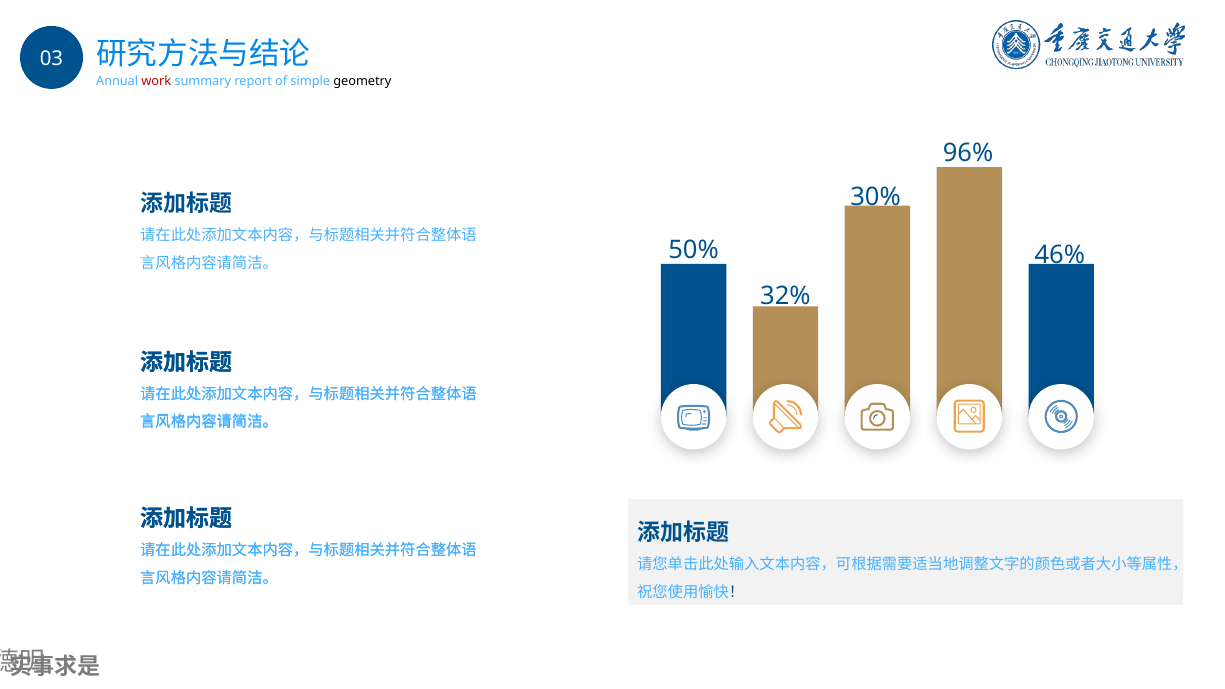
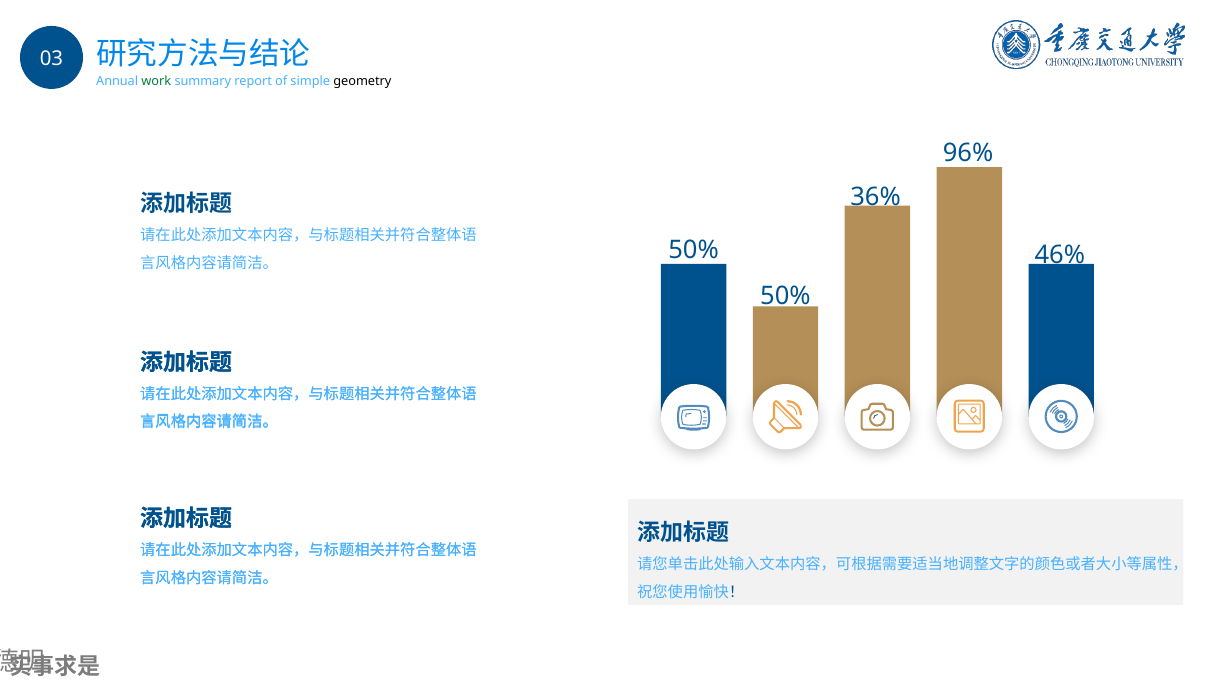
work colour: red -> green
30%: 30% -> 36%
32% at (785, 296): 32% -> 50%
